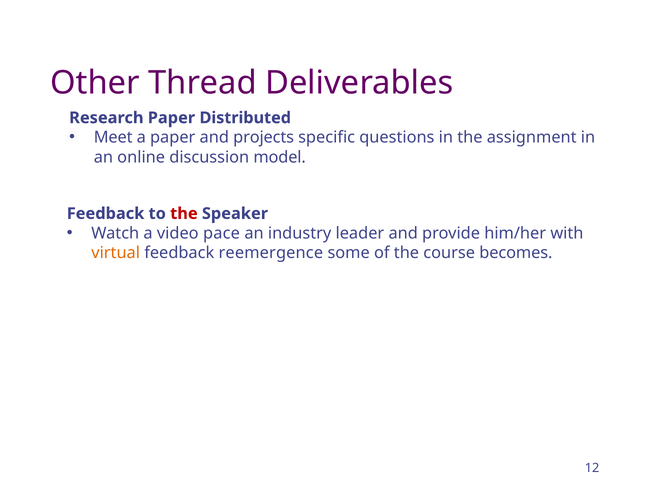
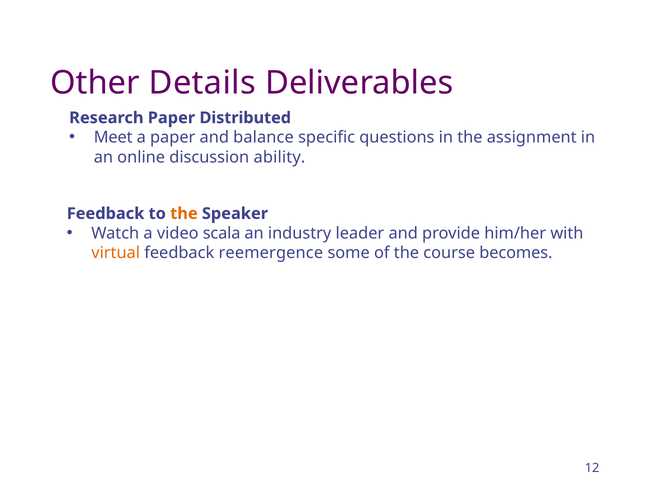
Thread: Thread -> Details
projects: projects -> balance
model: model -> ability
the at (184, 214) colour: red -> orange
pace: pace -> scala
